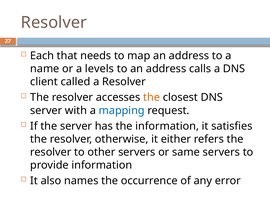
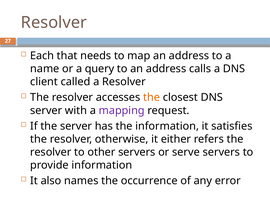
levels: levels -> query
mapping colour: blue -> purple
same: same -> serve
